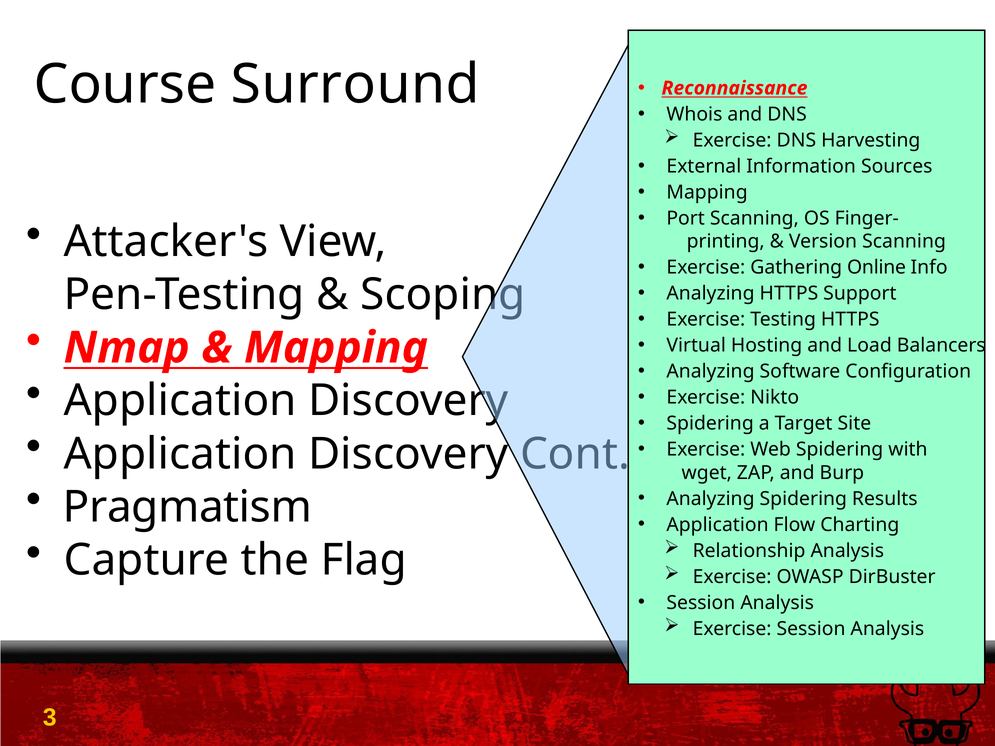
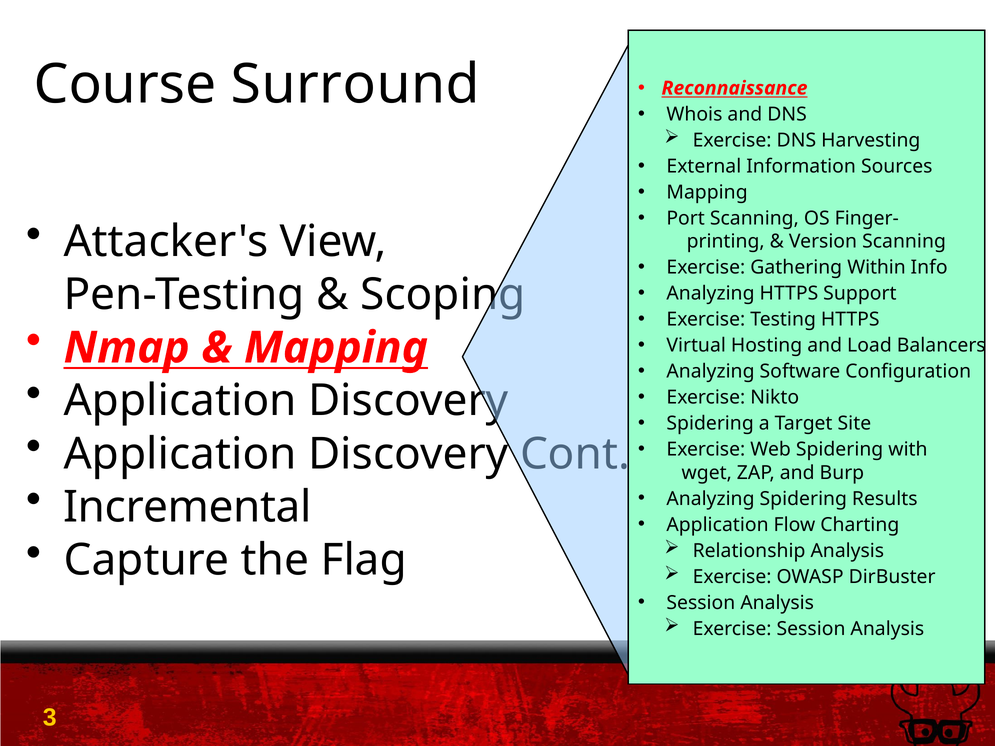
Online: Online -> Within
Pragmatism: Pragmatism -> Incremental
